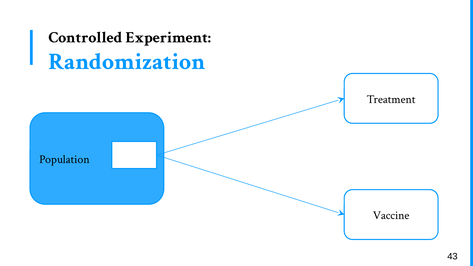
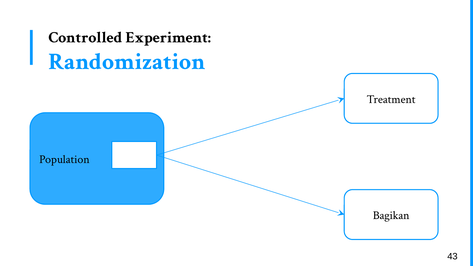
Vaccine: Vaccine -> Bagikan
